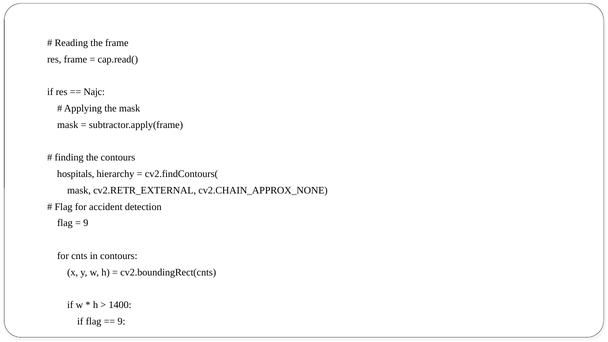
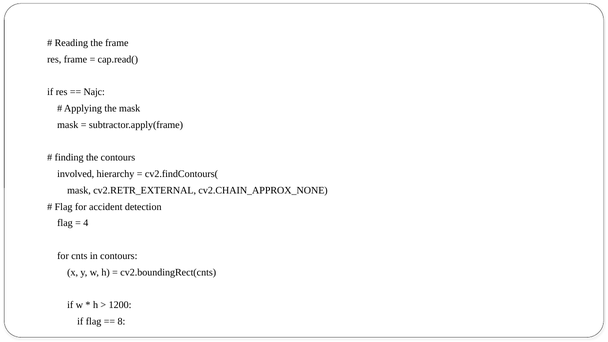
hospitals: hospitals -> involved
9 at (86, 223): 9 -> 4
1400: 1400 -> 1200
9 at (121, 321): 9 -> 8
